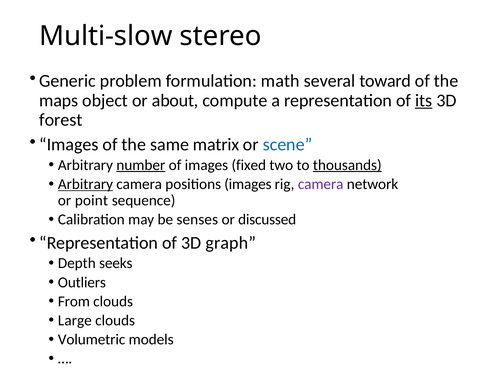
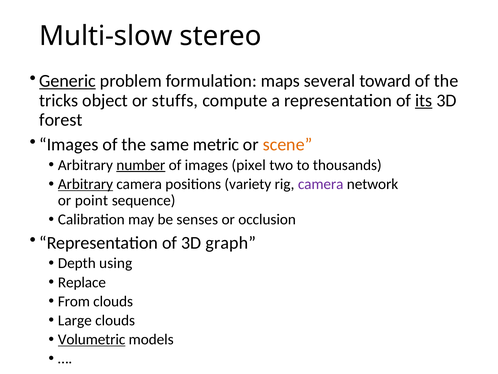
Generic underline: none -> present
math: math -> maps
maps: maps -> tricks
about: about -> stuffs
matrix: matrix -> metric
scene colour: blue -> orange
fixed: fixed -> pixel
thousands underline: present -> none
positions images: images -> variety
discussed: discussed -> occlusion
seeks: seeks -> using
Outliers: Outliers -> Replace
Volumetric underline: none -> present
